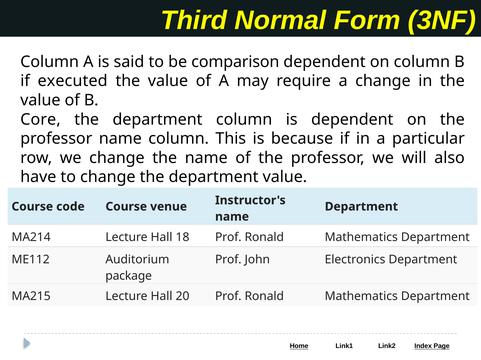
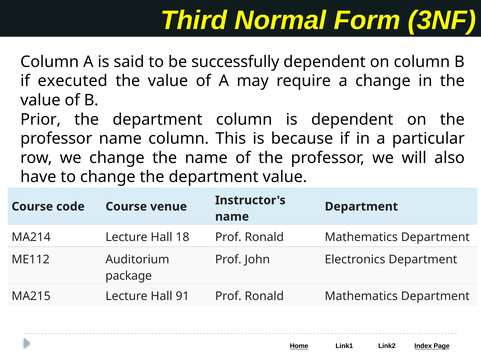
comparison: comparison -> successfully
Core: Core -> Prior
20: 20 -> 91
